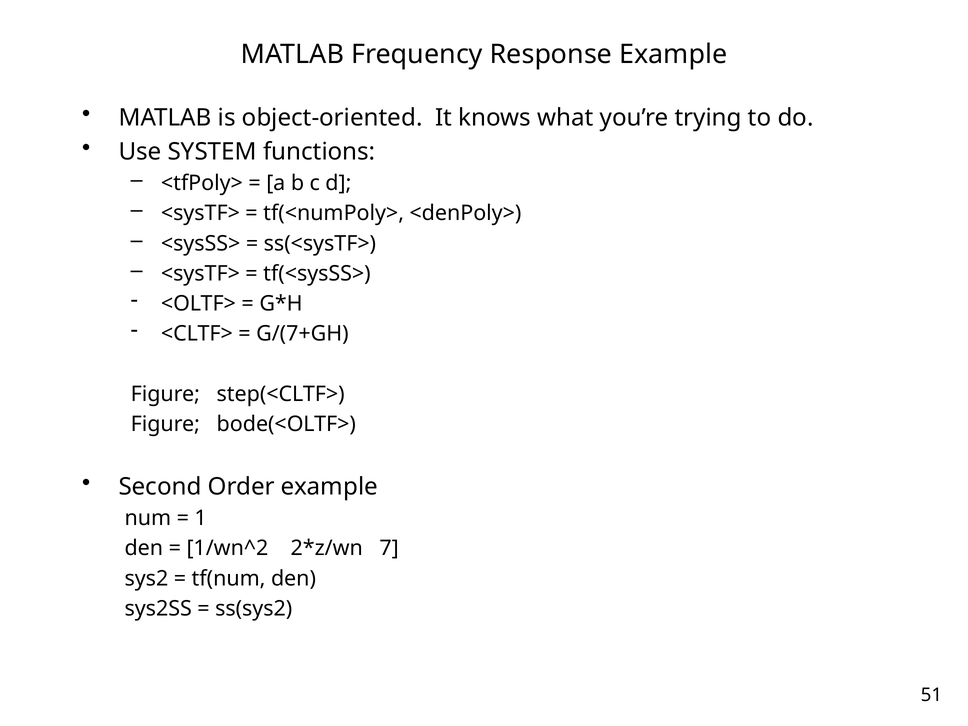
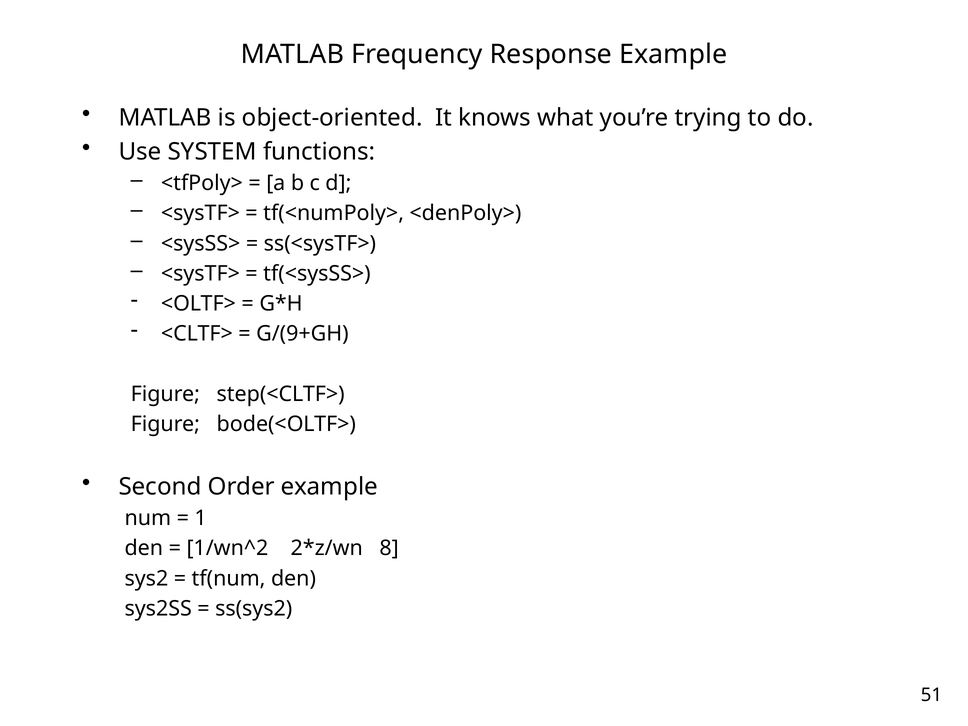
G/(7+GH: G/(7+GH -> G/(9+GH
7: 7 -> 8
